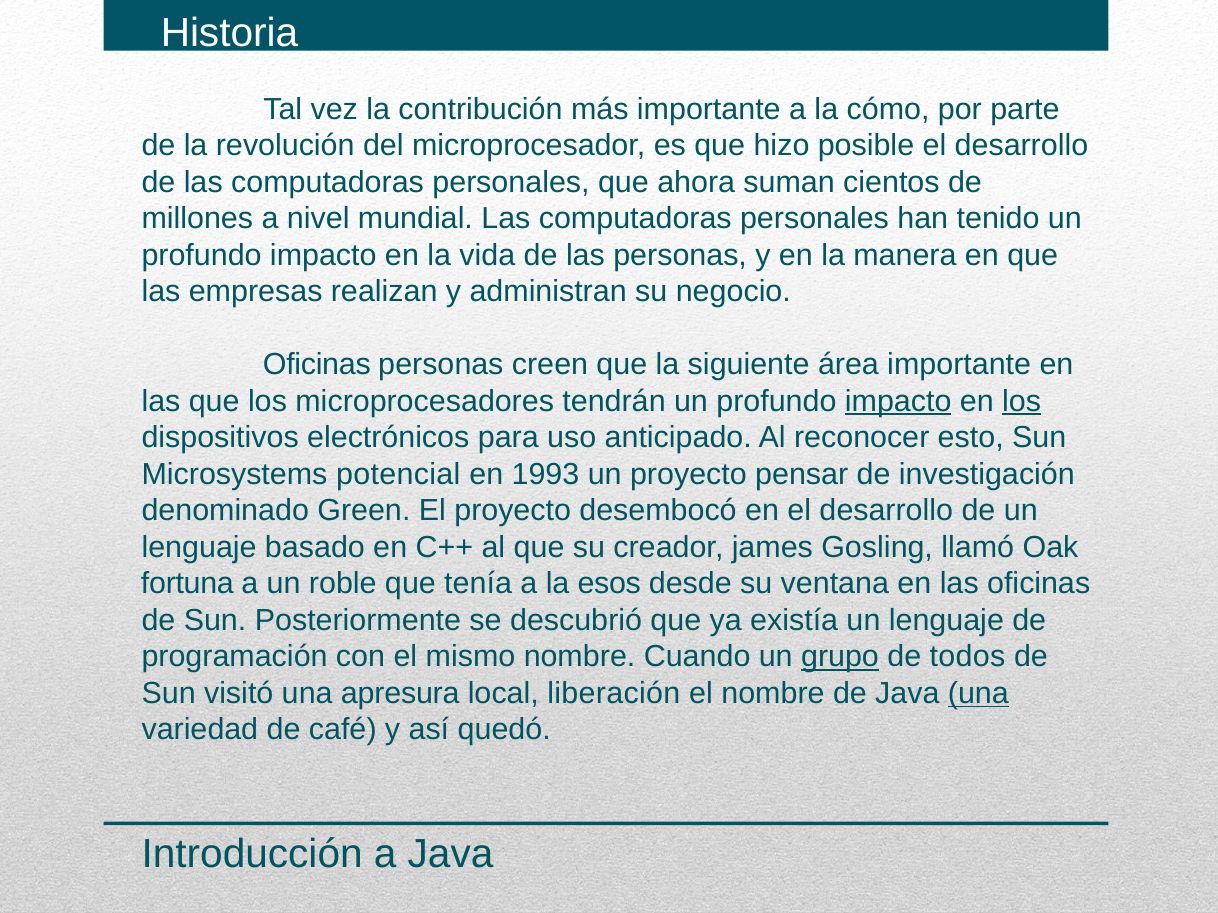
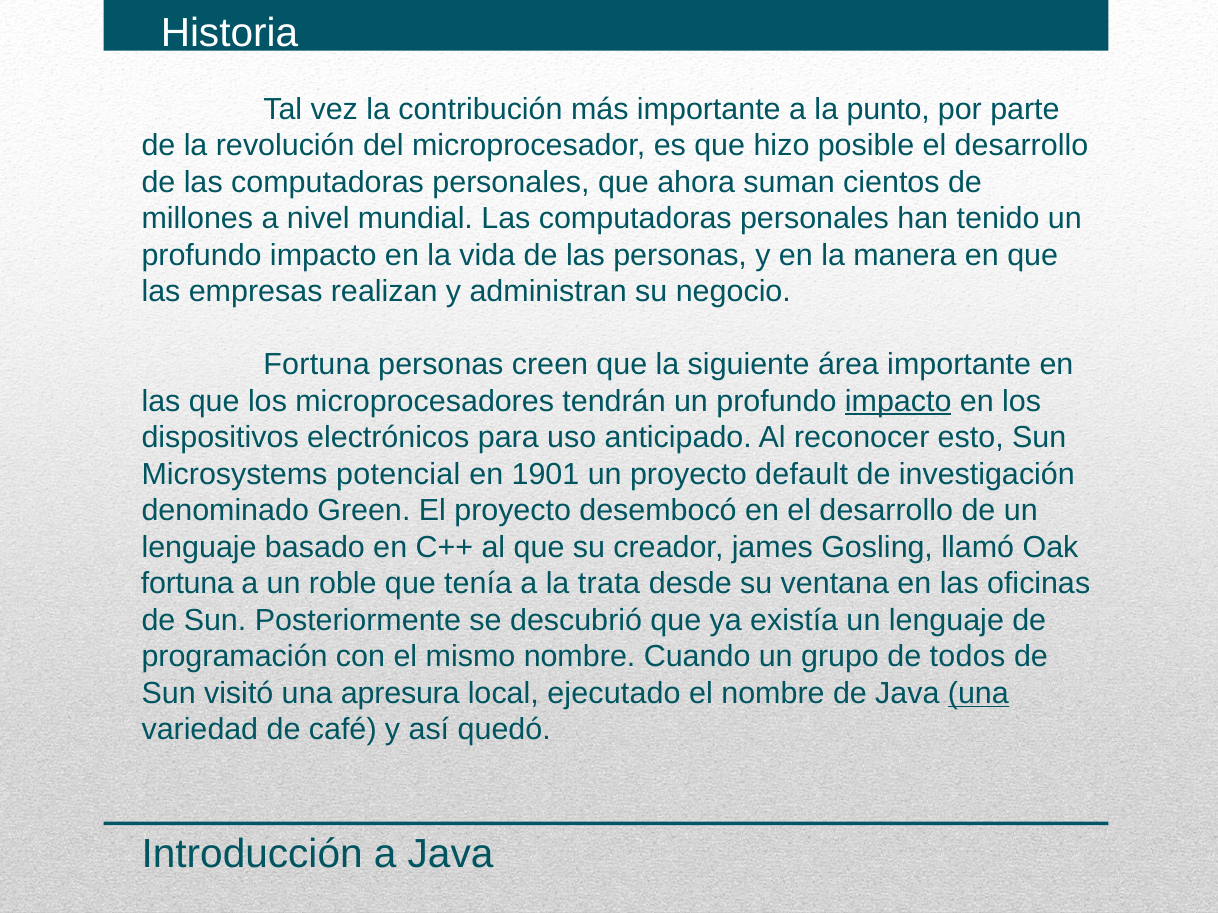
cómo: cómo -> punto
Oficinas at (317, 365): Oficinas -> Fortuna
los at (1022, 401) underline: present -> none
1993: 1993 -> 1901
pensar: pensar -> default
esos: esos -> trata
grupo underline: present -> none
liberación: liberación -> ejecutado
